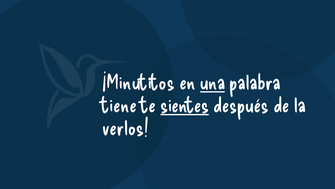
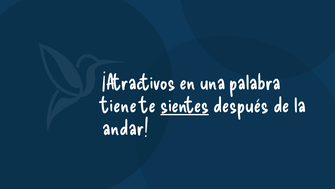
¡Minutitos: ¡Minutitos -> ¡Atractivos
una underline: present -> none
verlos: verlos -> andar
